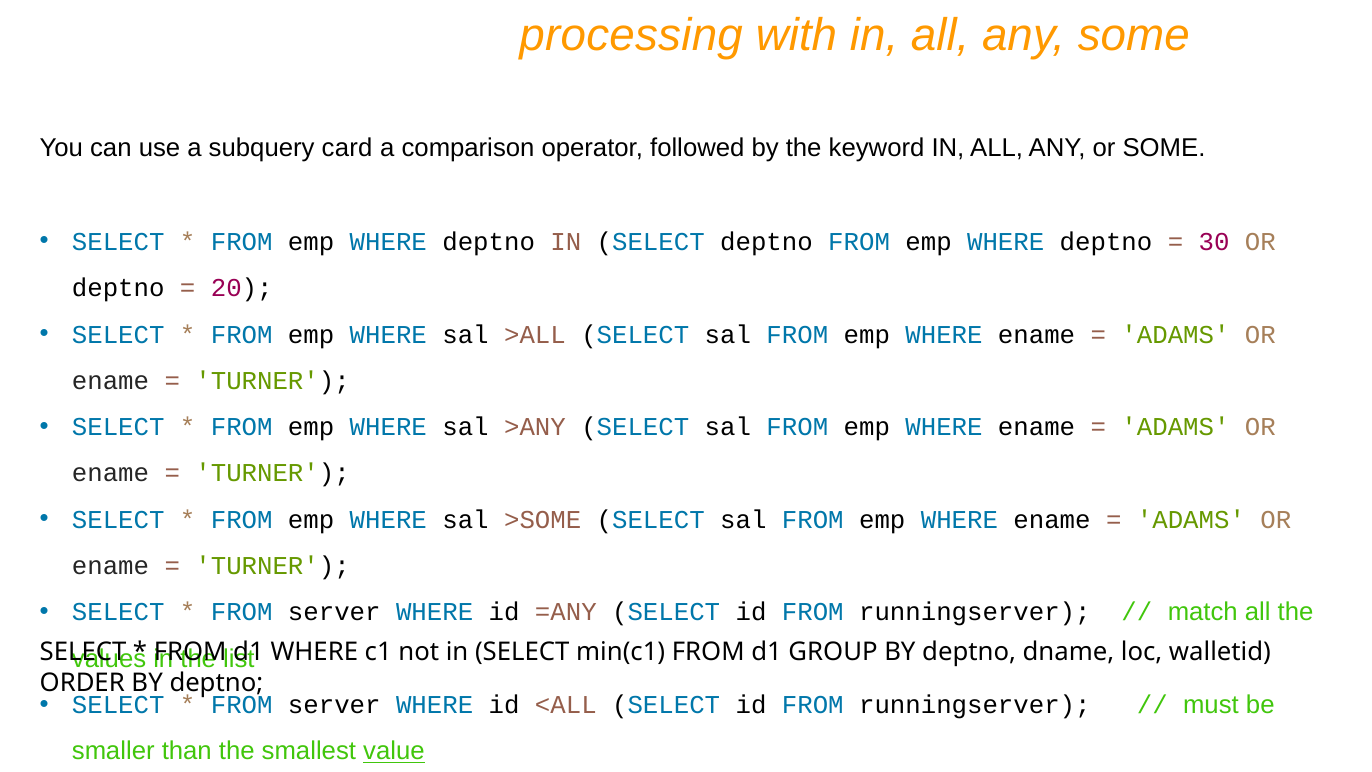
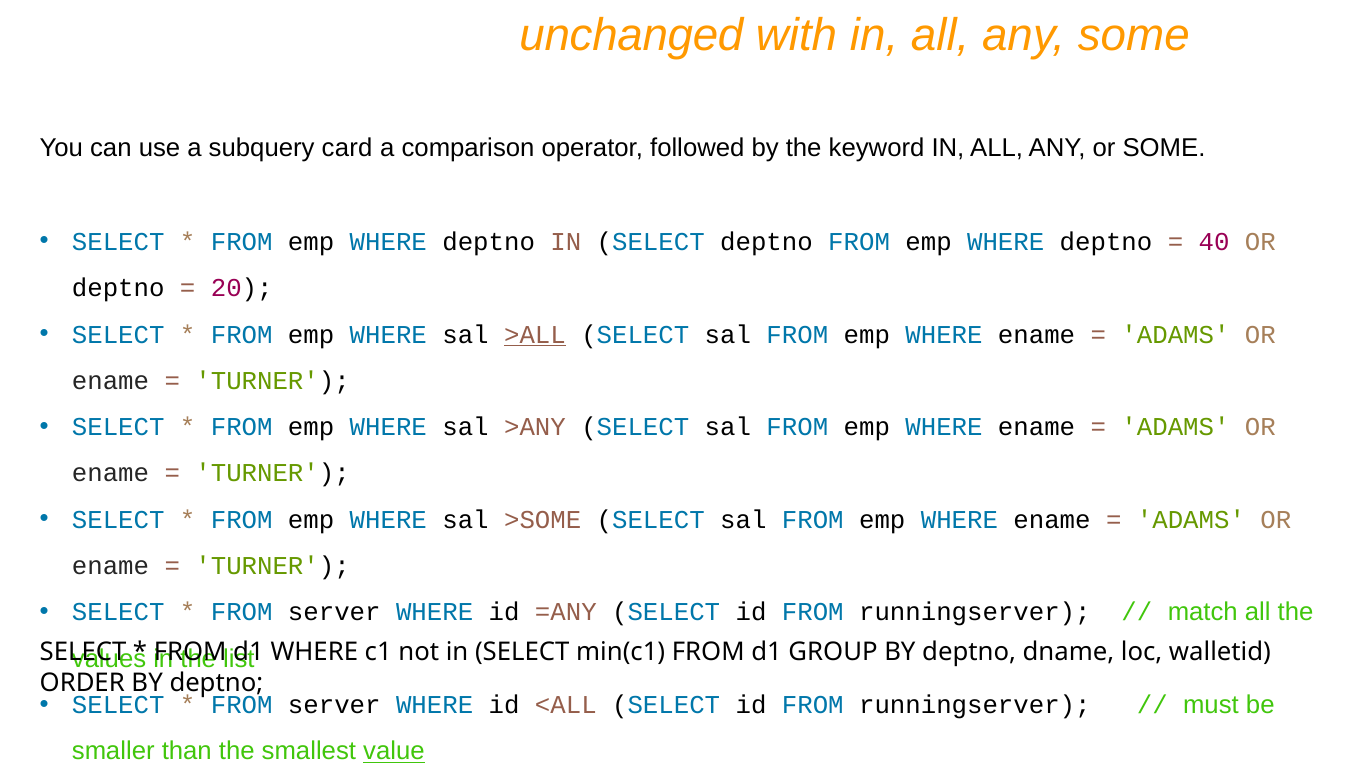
processing: processing -> unchanged
30: 30 -> 40
>ALL underline: none -> present
